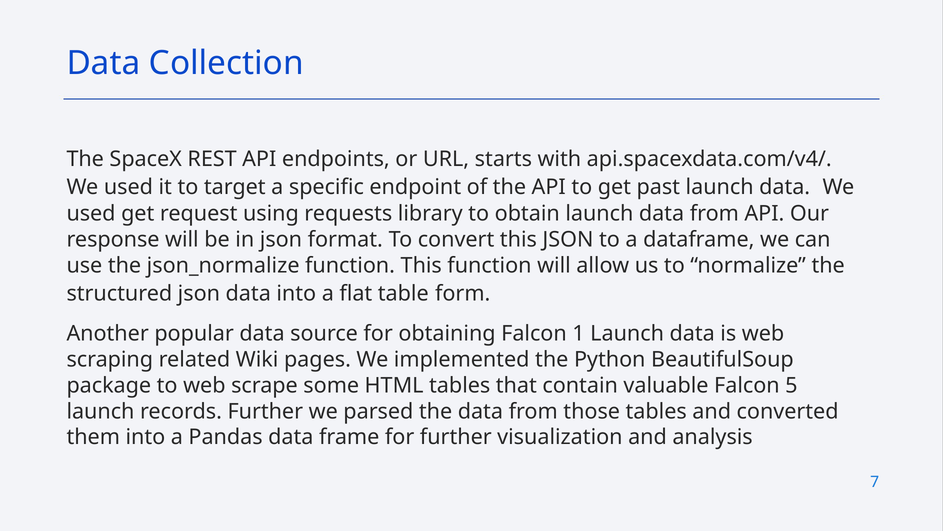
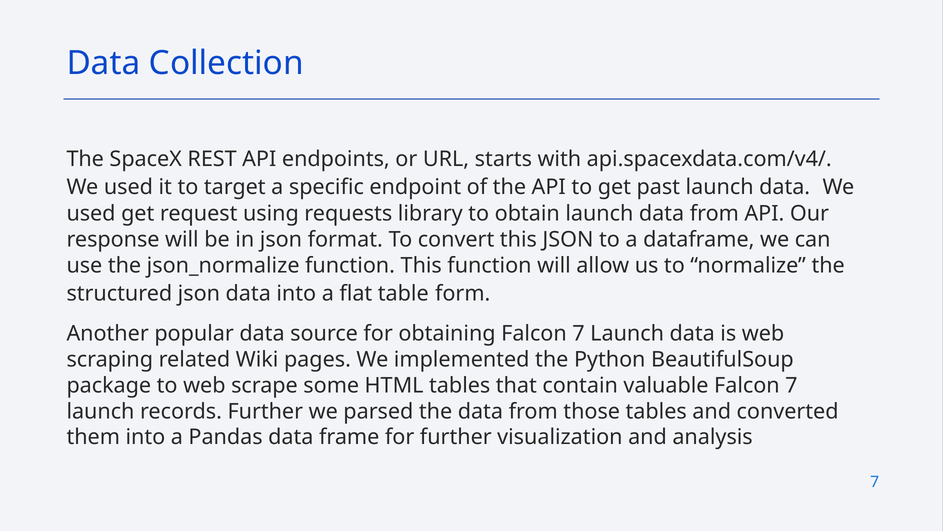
obtaining Falcon 1: 1 -> 7
valuable Falcon 5: 5 -> 7
